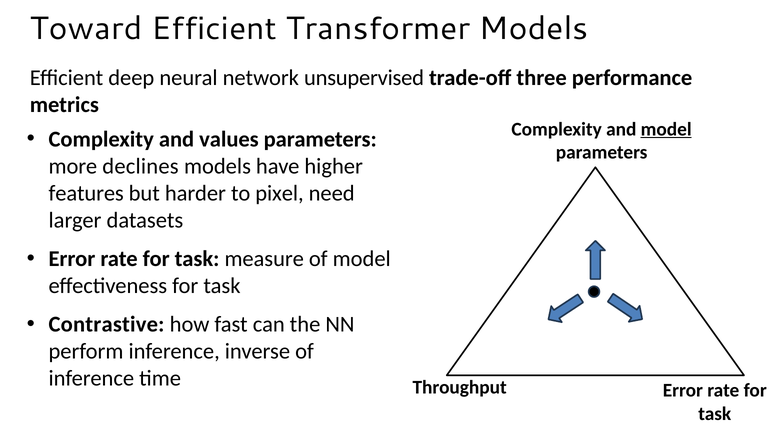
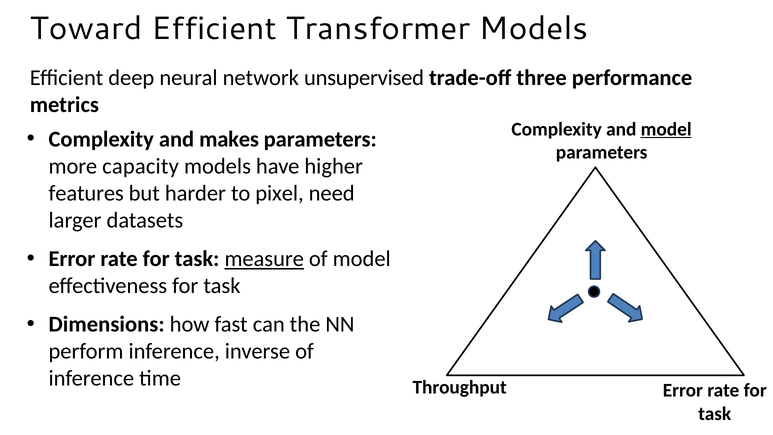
values: values -> makes
declines: declines -> capacity
measure underline: none -> present
Contrastive: Contrastive -> Dimensions
